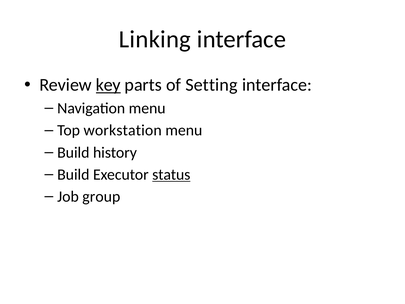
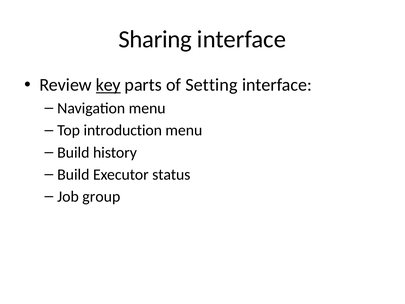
Linking: Linking -> Sharing
workstation: workstation -> introduction
status underline: present -> none
